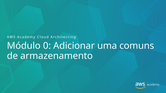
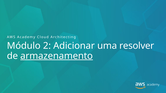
0: 0 -> 2
comuns: comuns -> resolver
armazenamento underline: none -> present
